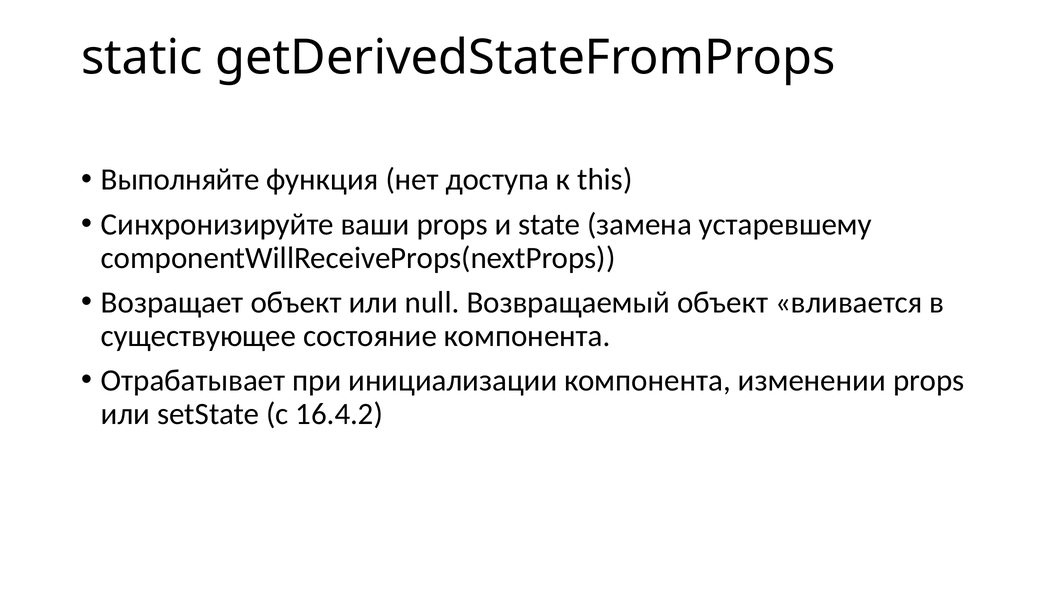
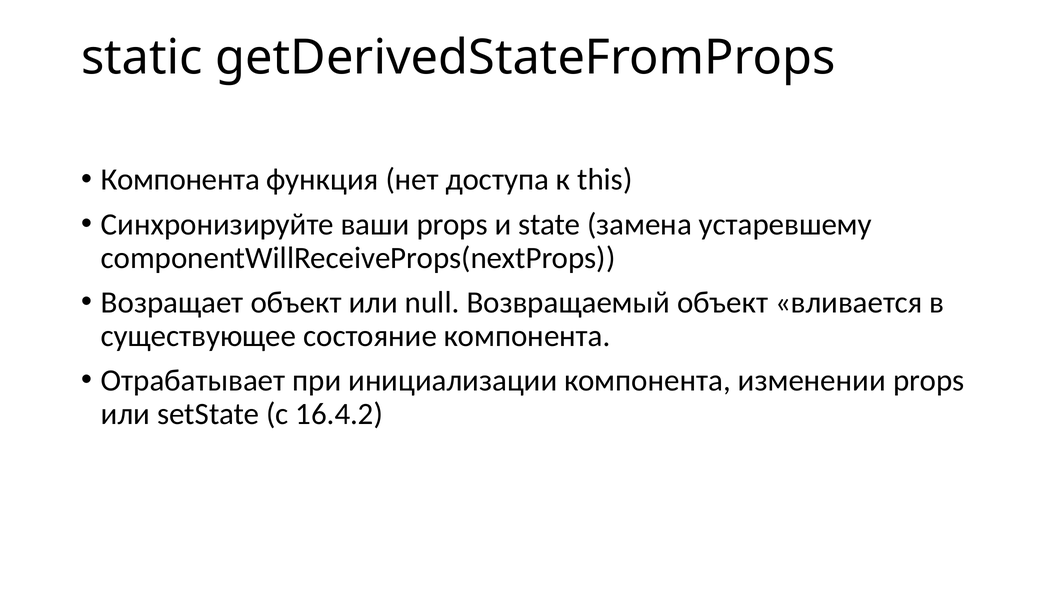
Выполняйте at (180, 180): Выполняйте -> Компонента
